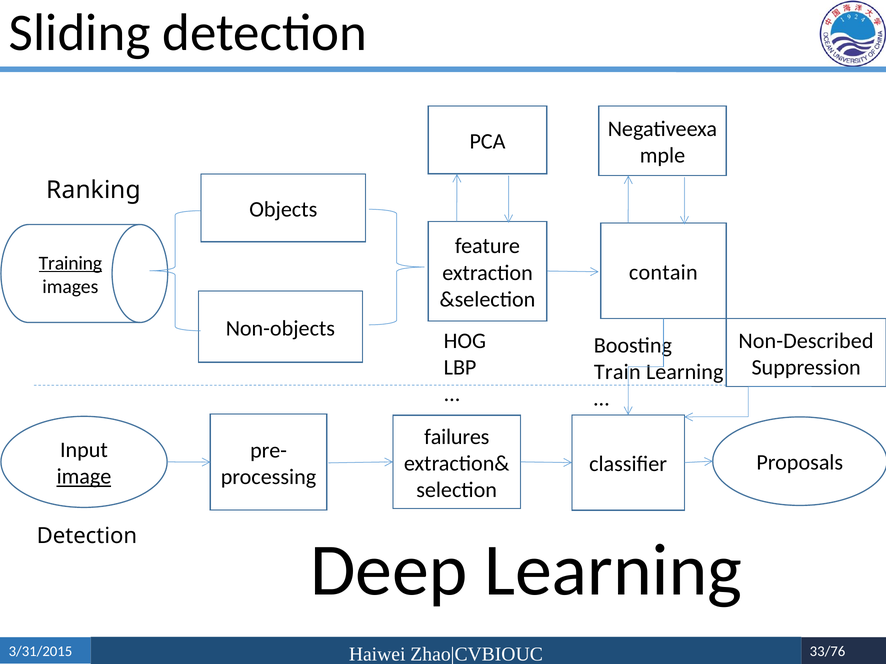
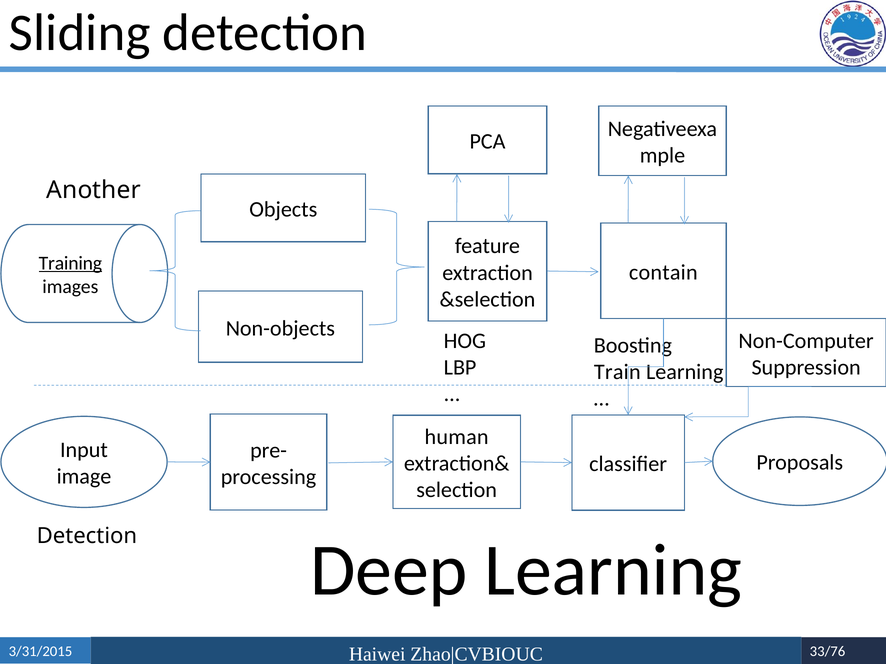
Ranking: Ranking -> Another
Non-Described: Non-Described -> Non-Computer
failures: failures -> human
image underline: present -> none
